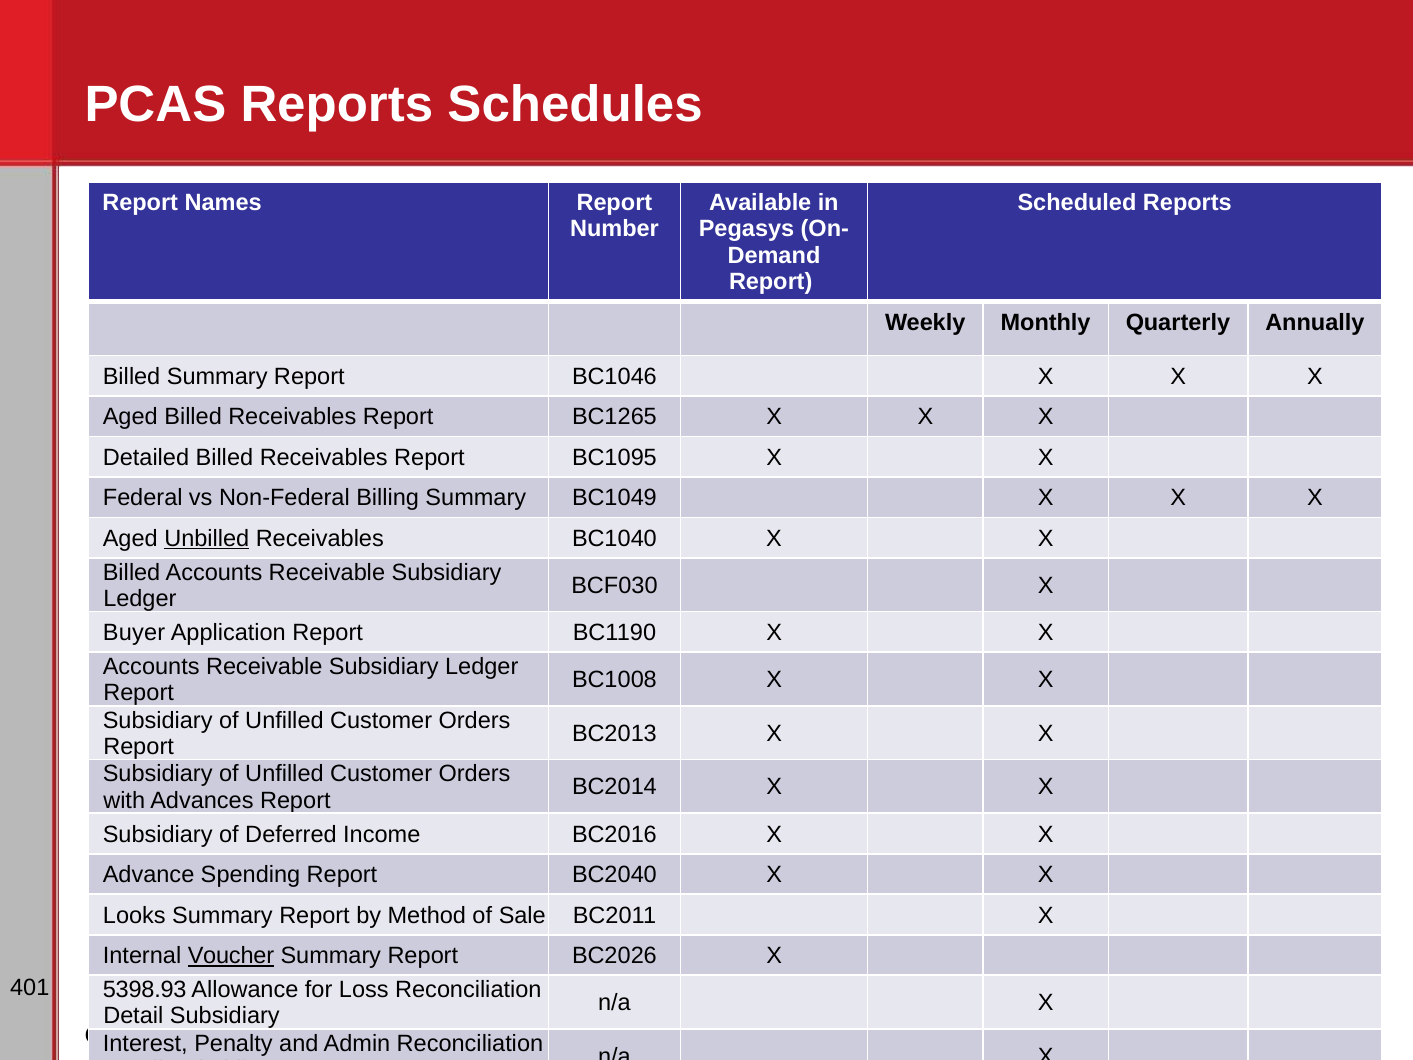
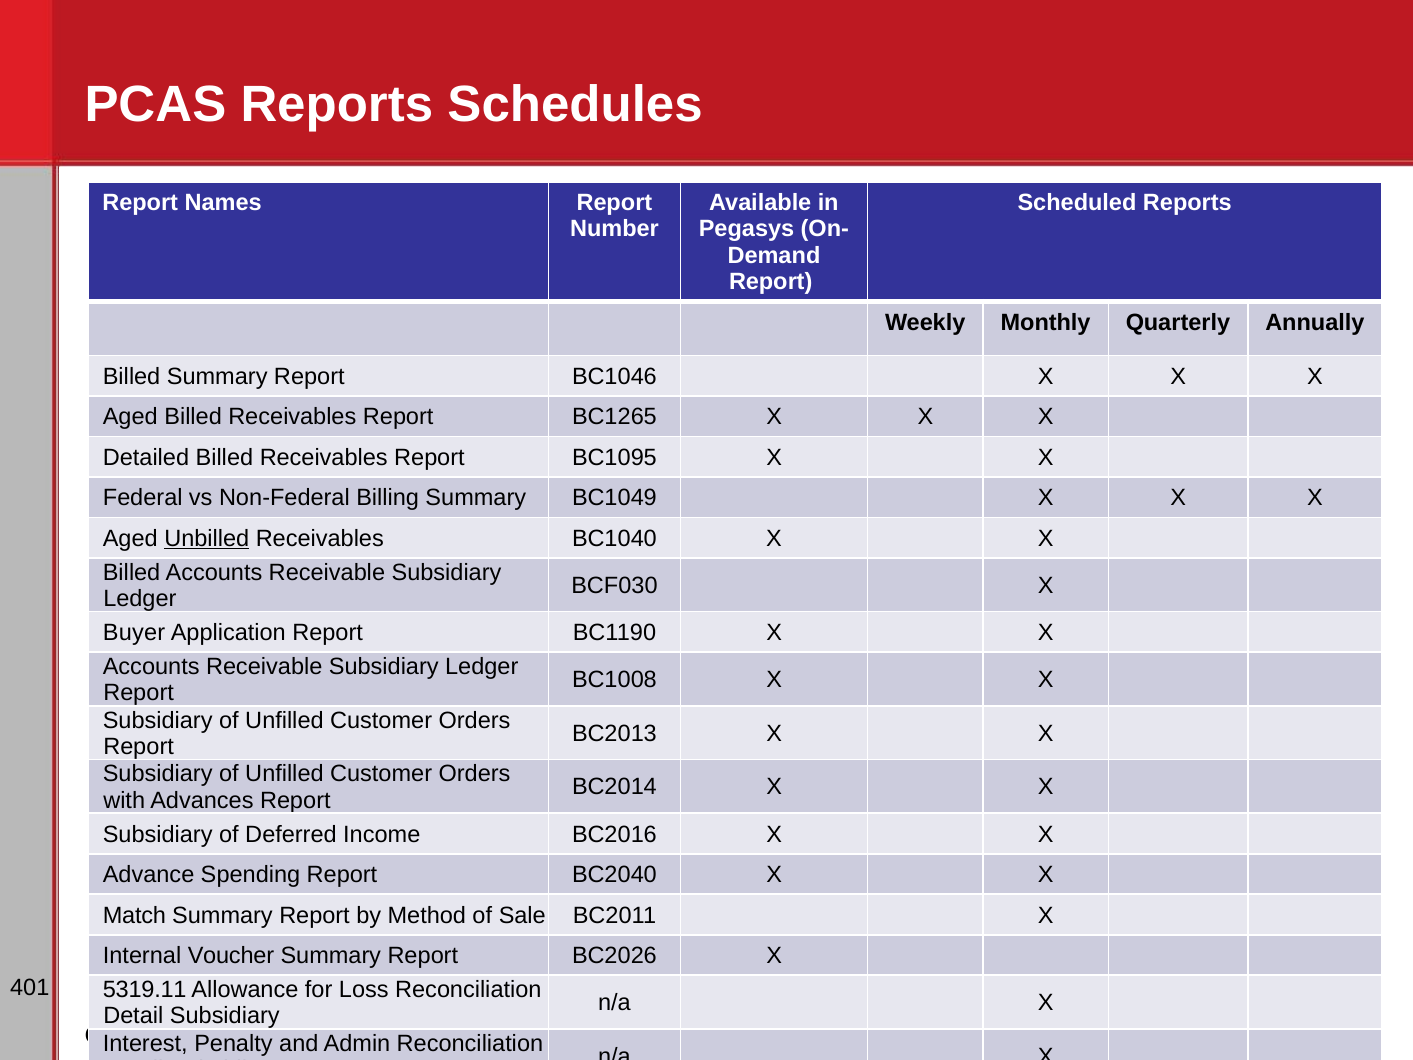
Looks: Looks -> Match
Voucher underline: present -> none
5398.93: 5398.93 -> 5319.11
